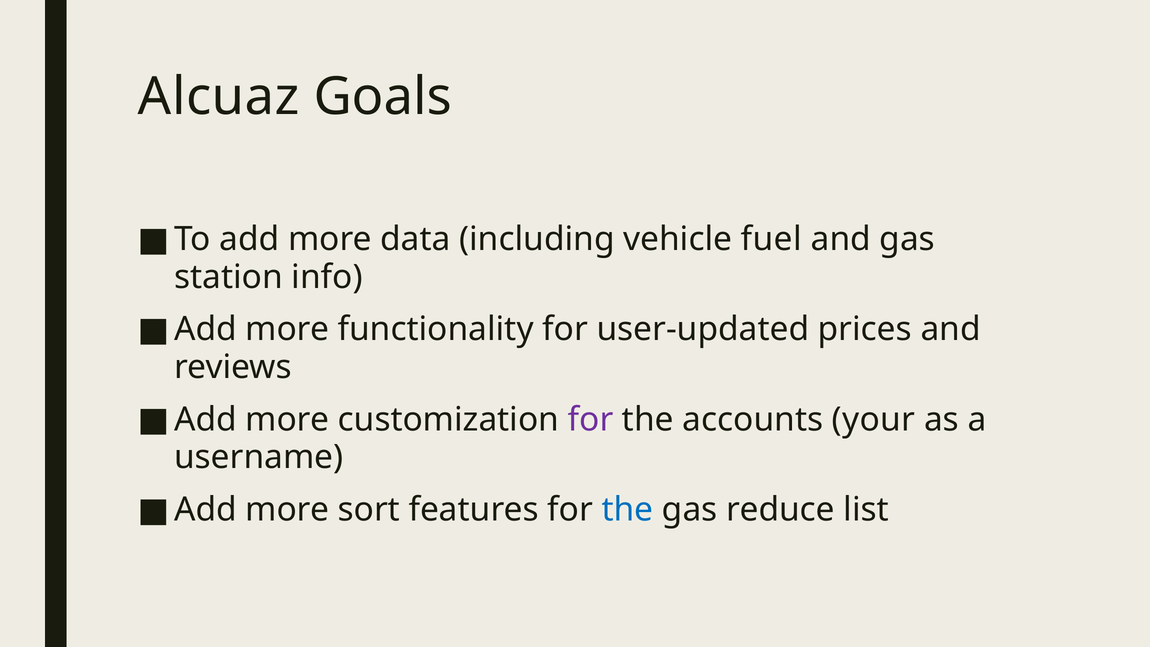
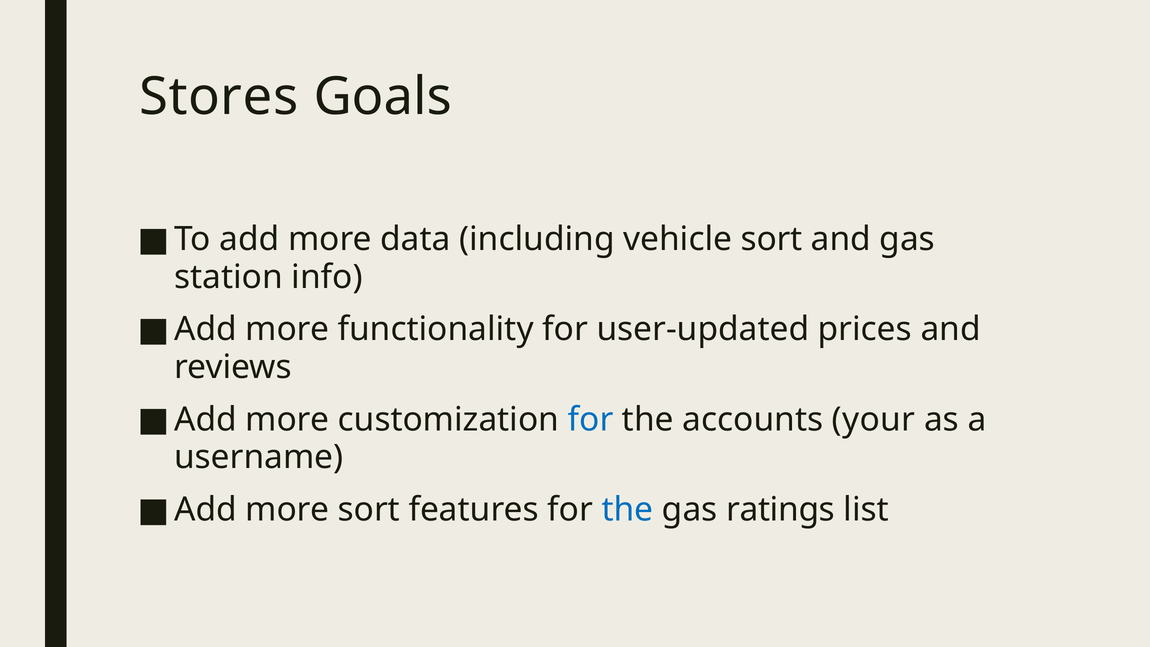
Alcuaz: Alcuaz -> Stores
vehicle fuel: fuel -> sort
for at (591, 419) colour: purple -> blue
reduce: reduce -> ratings
